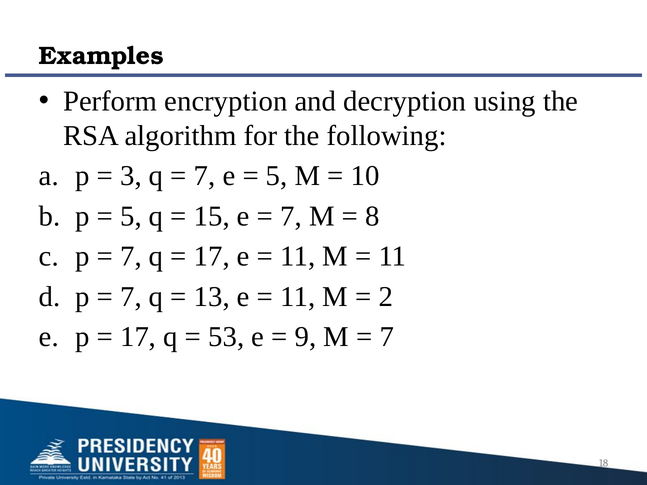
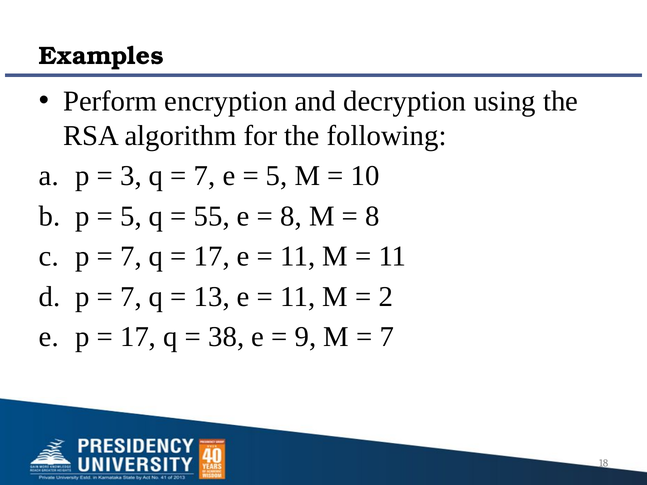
15: 15 -> 55
7 at (291, 216): 7 -> 8
53: 53 -> 38
